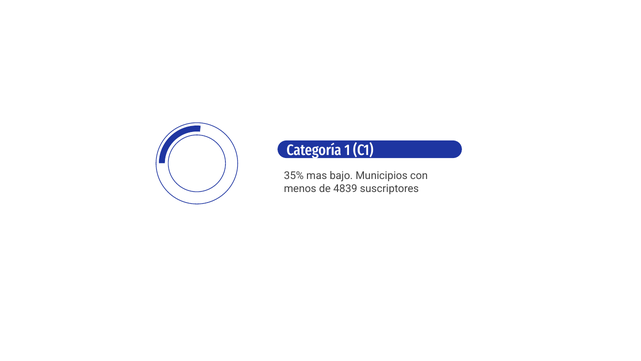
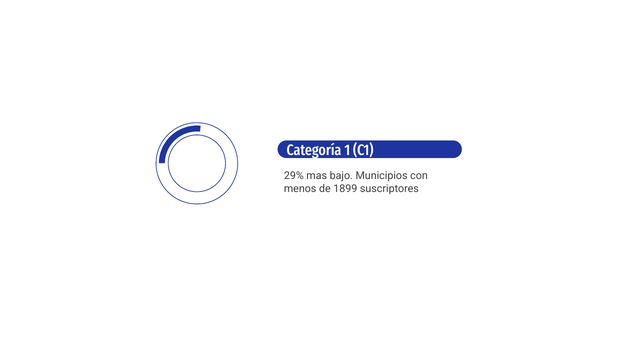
35%: 35% -> 29%
4839: 4839 -> 1899
